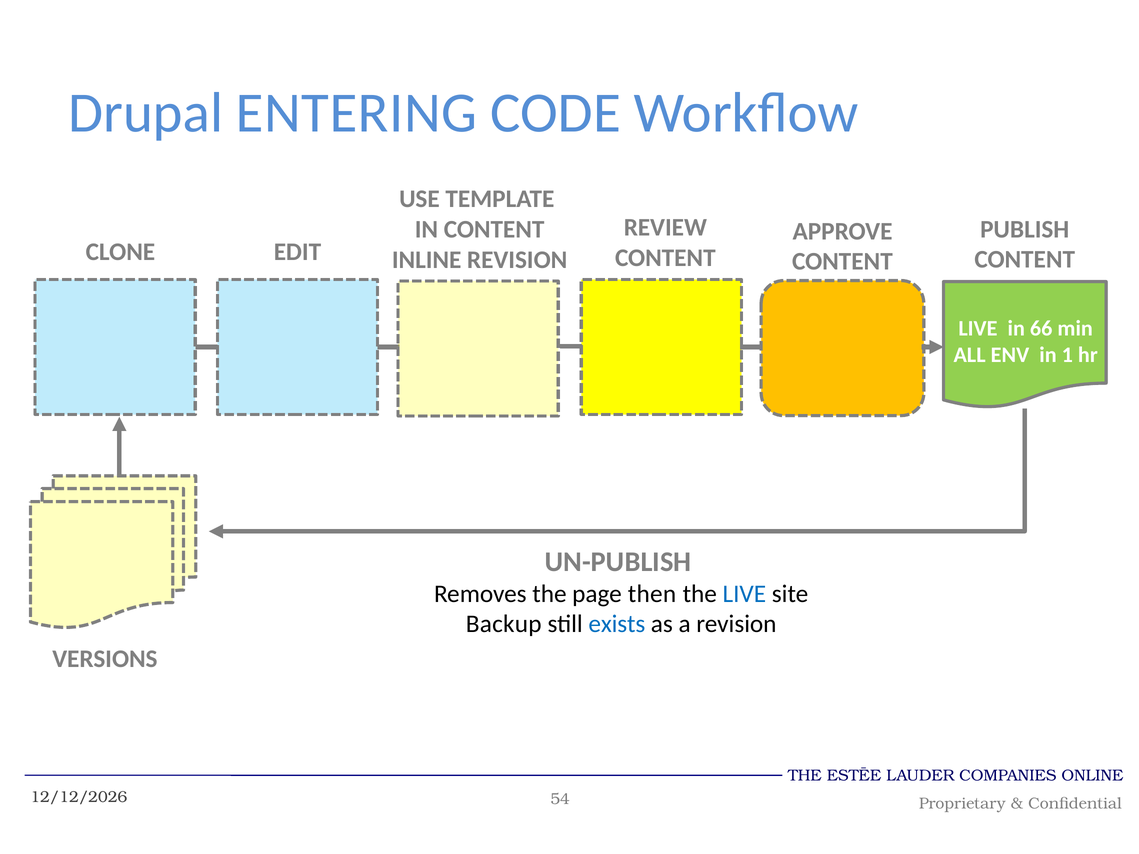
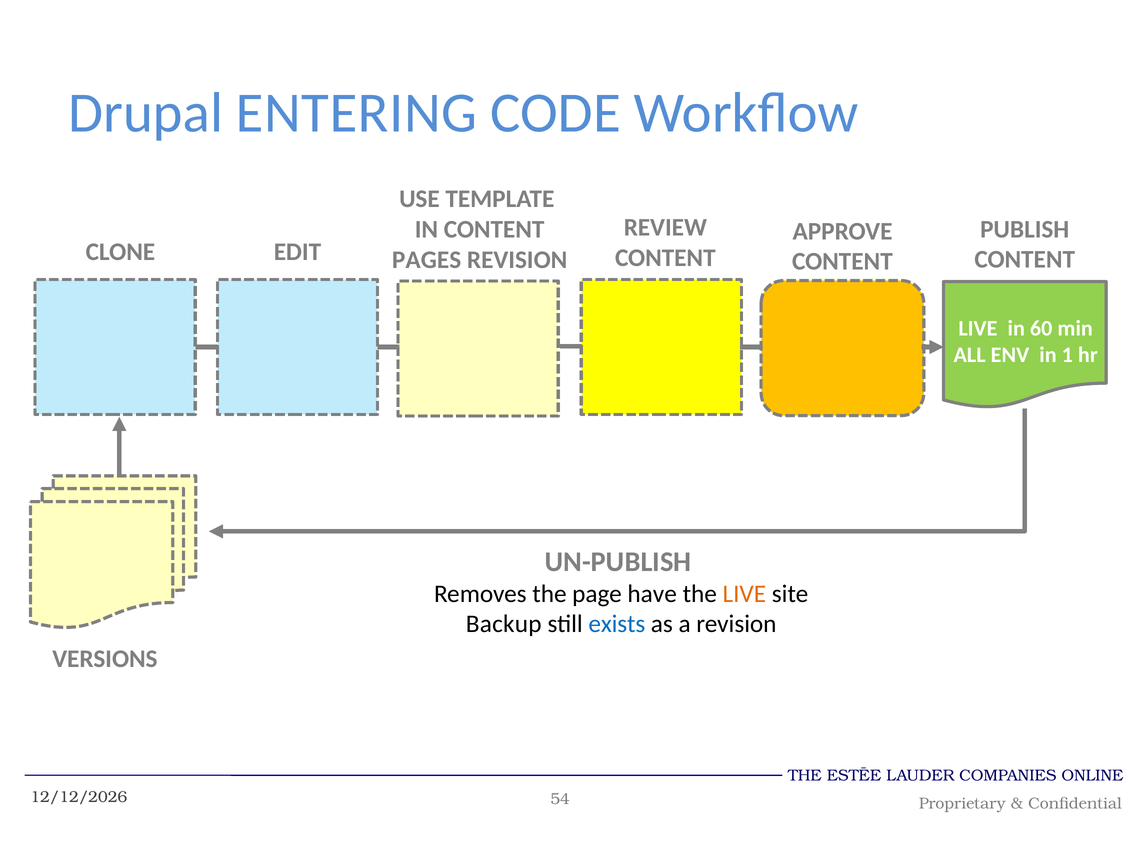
INLINE: INLINE -> PAGES
66: 66 -> 60
then: then -> have
LIVE at (744, 594) colour: blue -> orange
